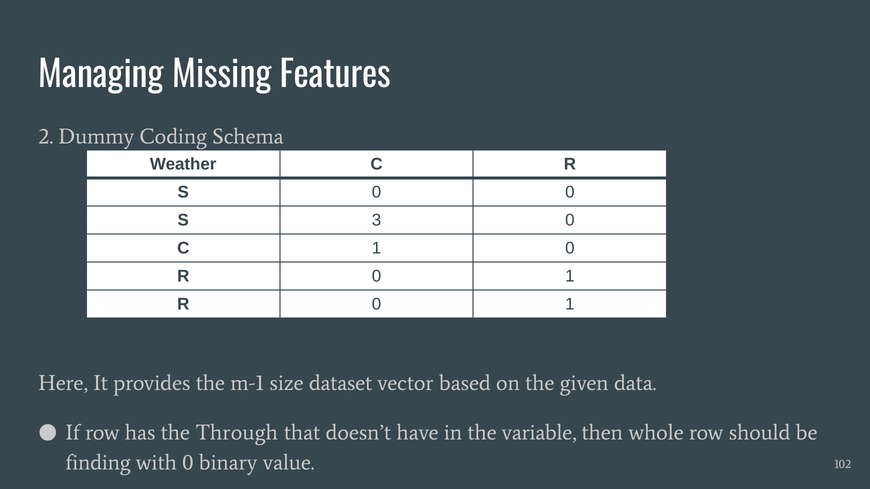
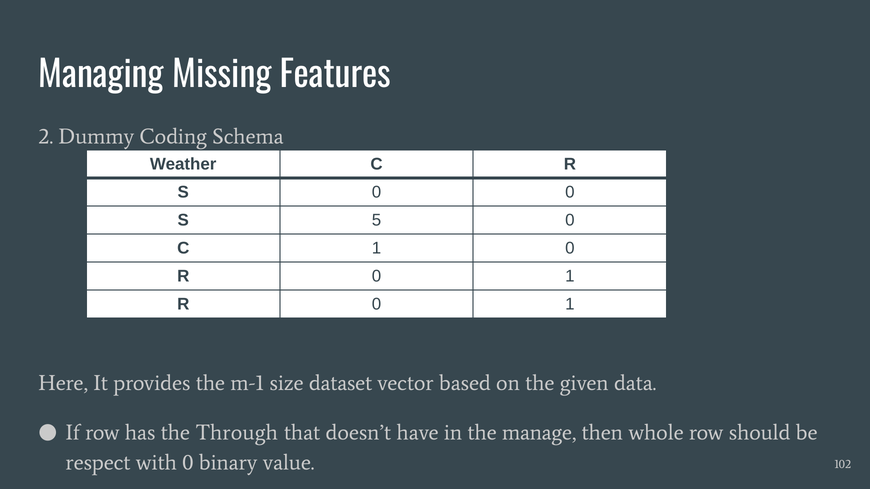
3: 3 -> 5
variable: variable -> manage
finding: finding -> respect
